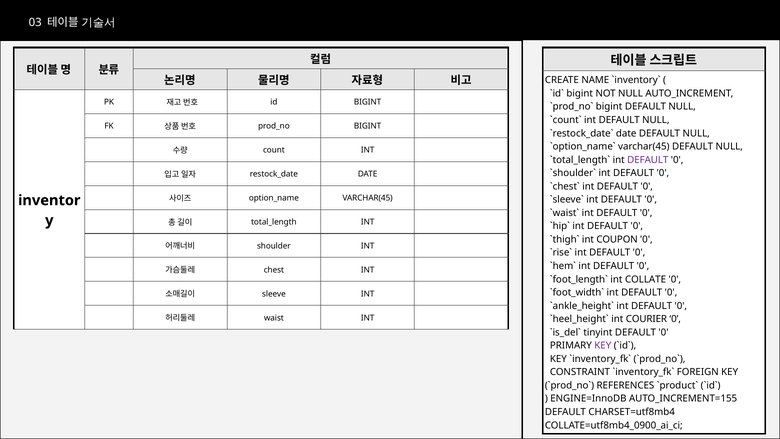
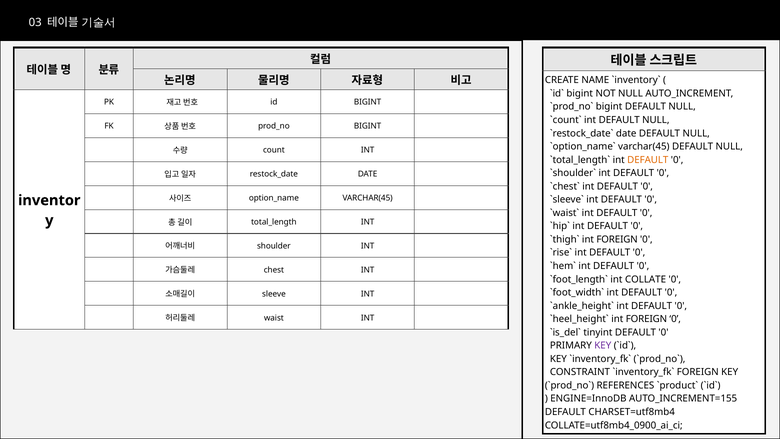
DEFAULT at (648, 160) colour: purple -> orange
COUPON at (617, 239): COUPON -> FOREIGN
COURIER at (646, 319): COURIER -> FOREIGN
